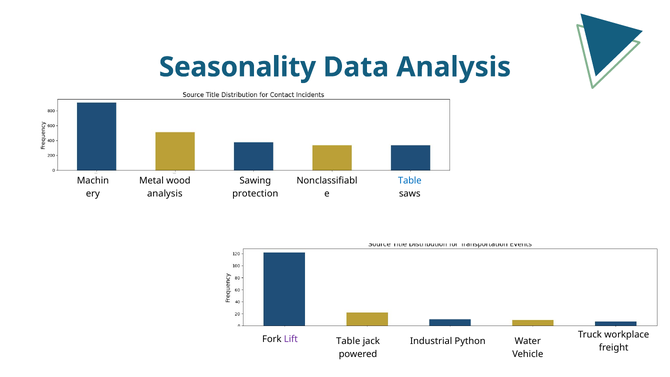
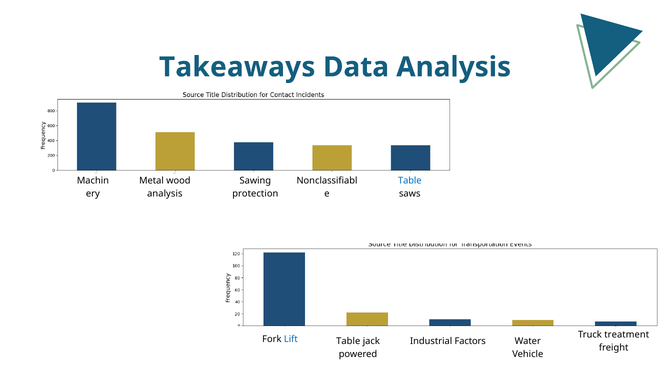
Seasonality: Seasonality -> Takeaways
workplace: workplace -> treatment
Lift colour: purple -> blue
Python: Python -> Factors
